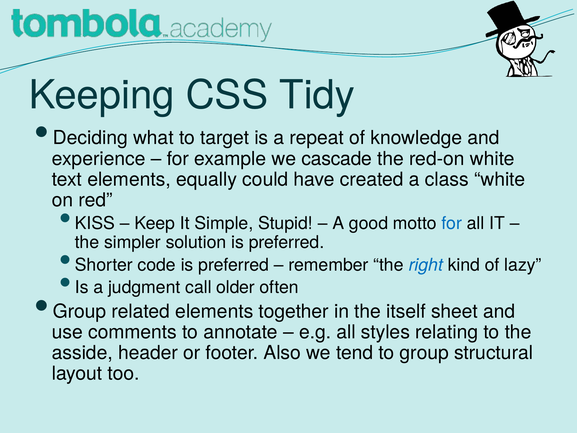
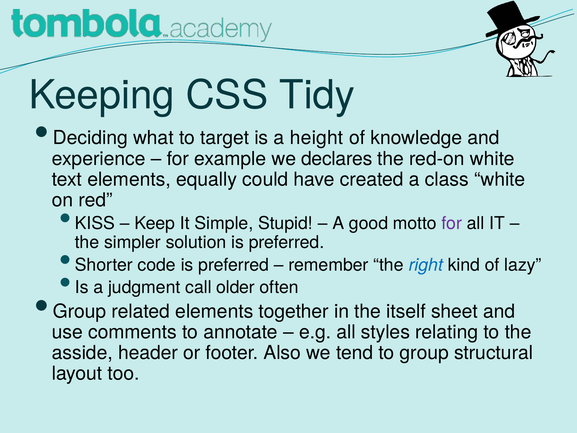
repeat: repeat -> height
cascade: cascade -> declares
for at (452, 223) colour: blue -> purple
